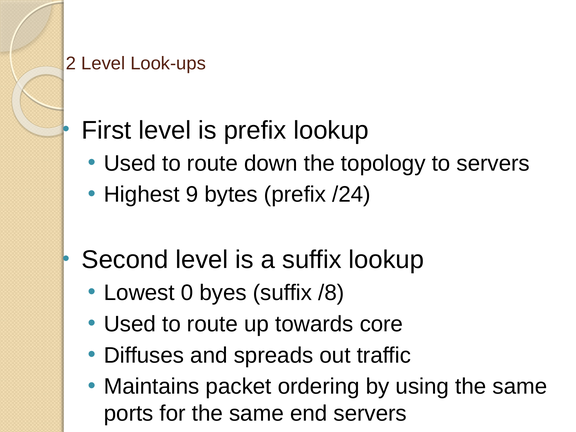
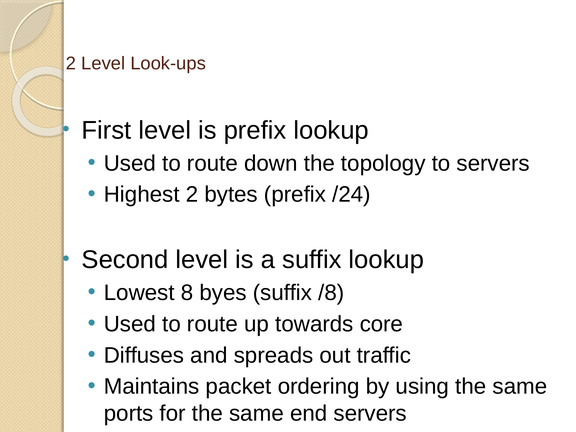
Highest 9: 9 -> 2
0: 0 -> 8
